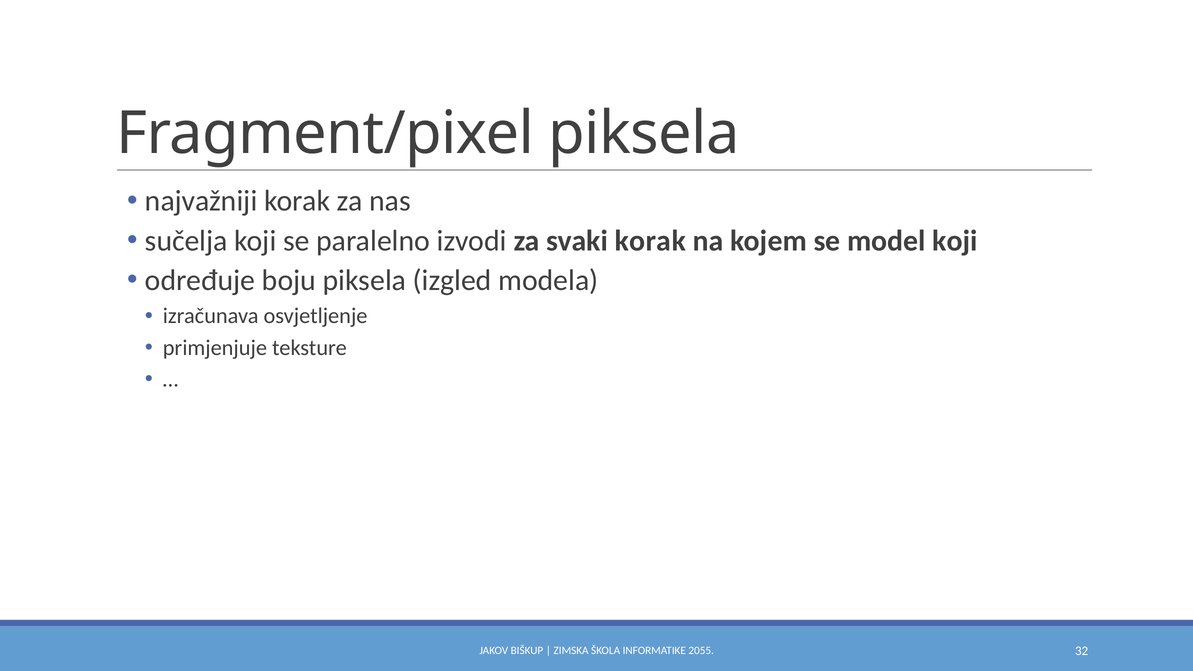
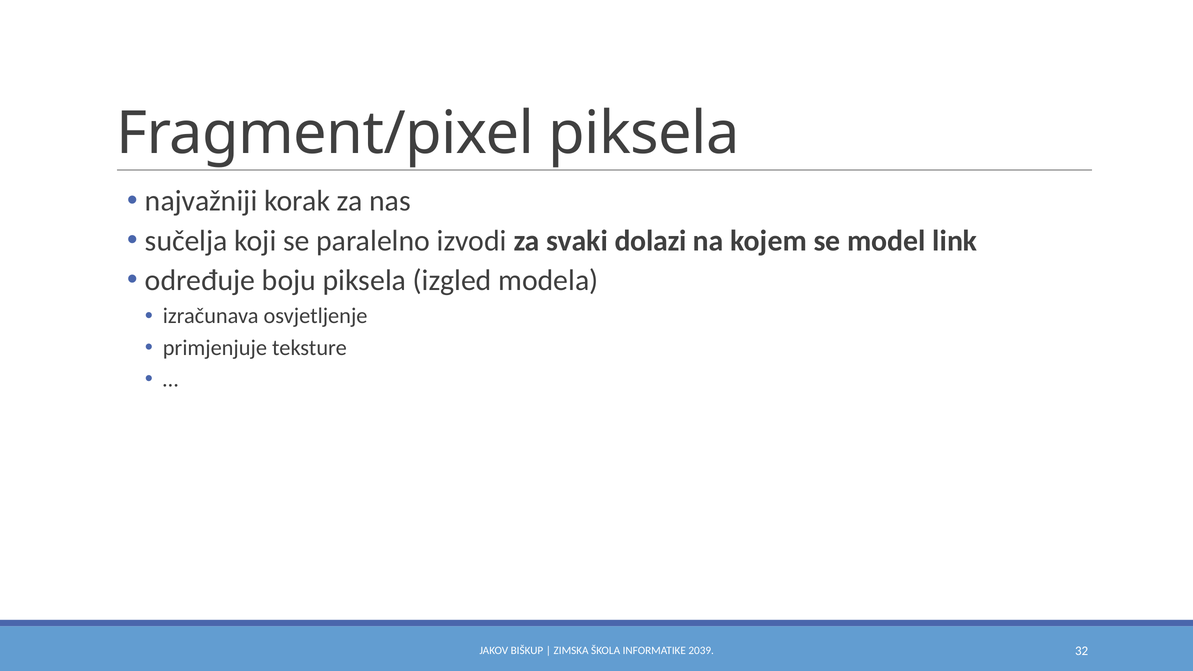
svaki korak: korak -> dolazi
model koji: koji -> link
2055: 2055 -> 2039
